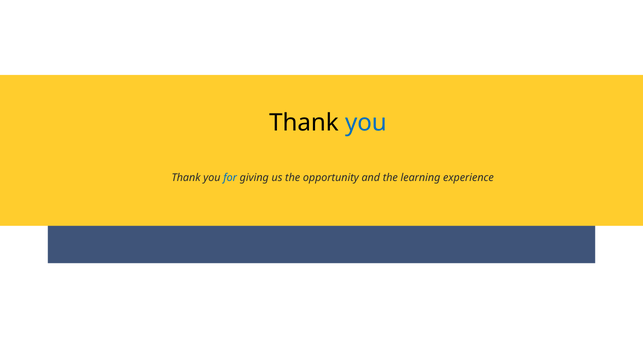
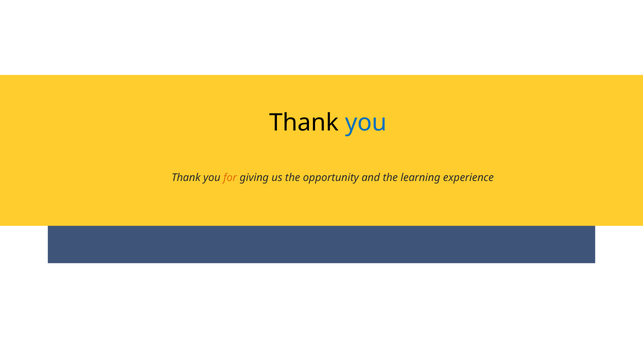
for colour: blue -> orange
